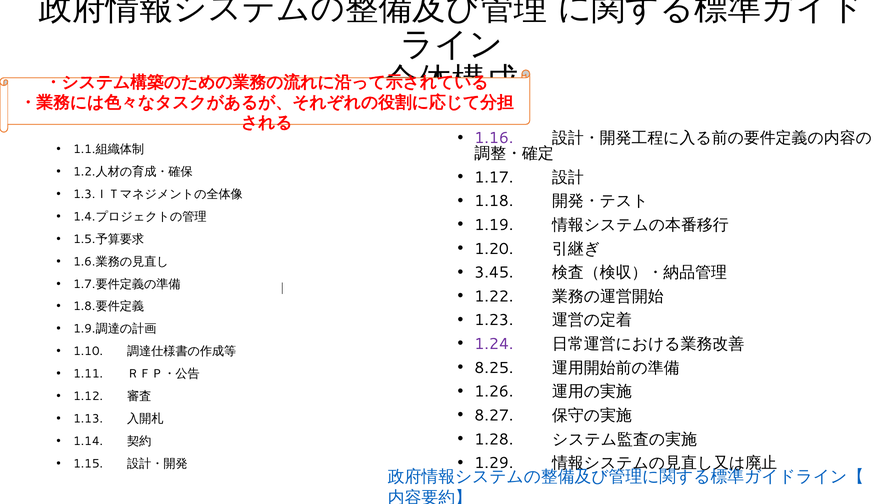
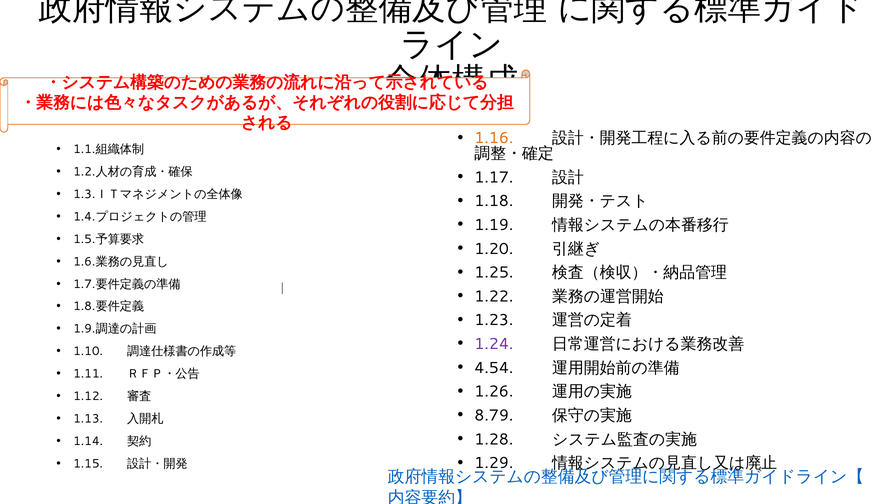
1.16 colour: purple -> orange
3.45: 3.45 -> 1.25
8.25: 8.25 -> 4.54
8.27: 8.27 -> 8.79
